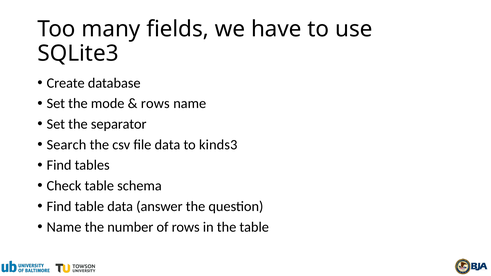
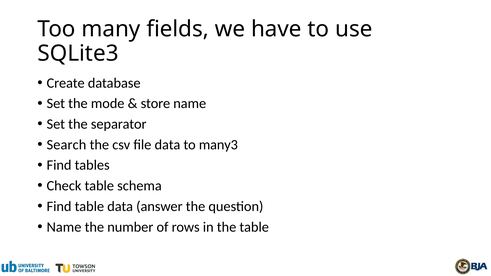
rows at (155, 104): rows -> store
kinds3: kinds3 -> many3
